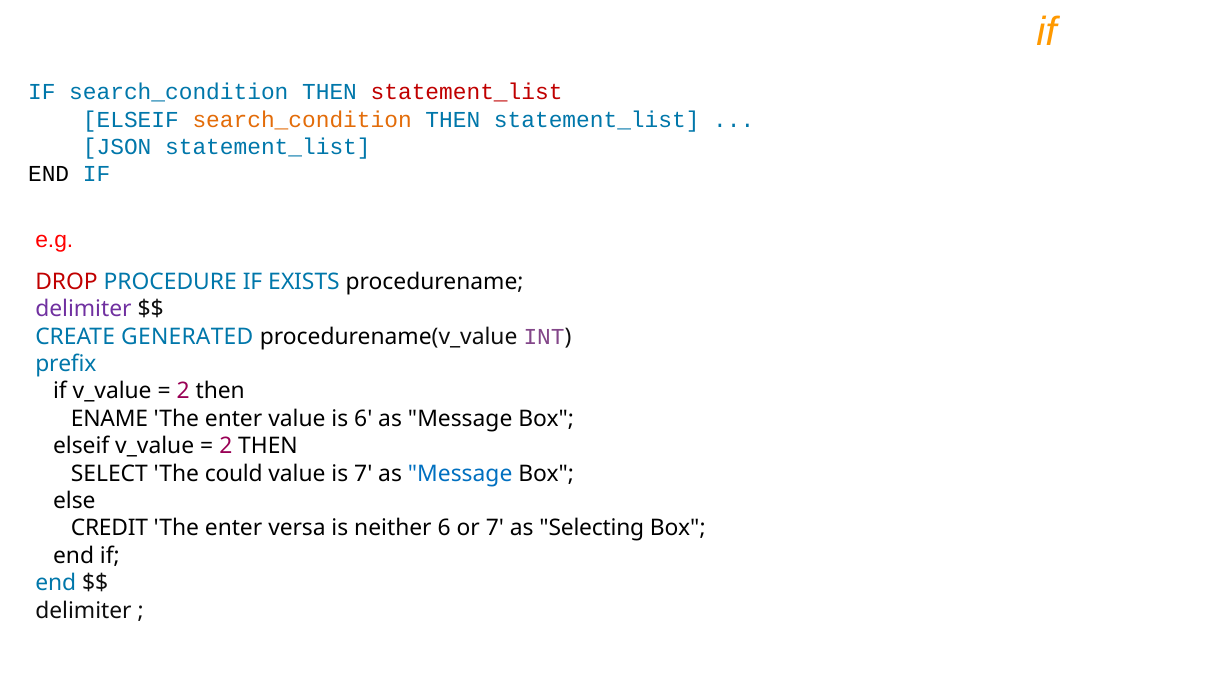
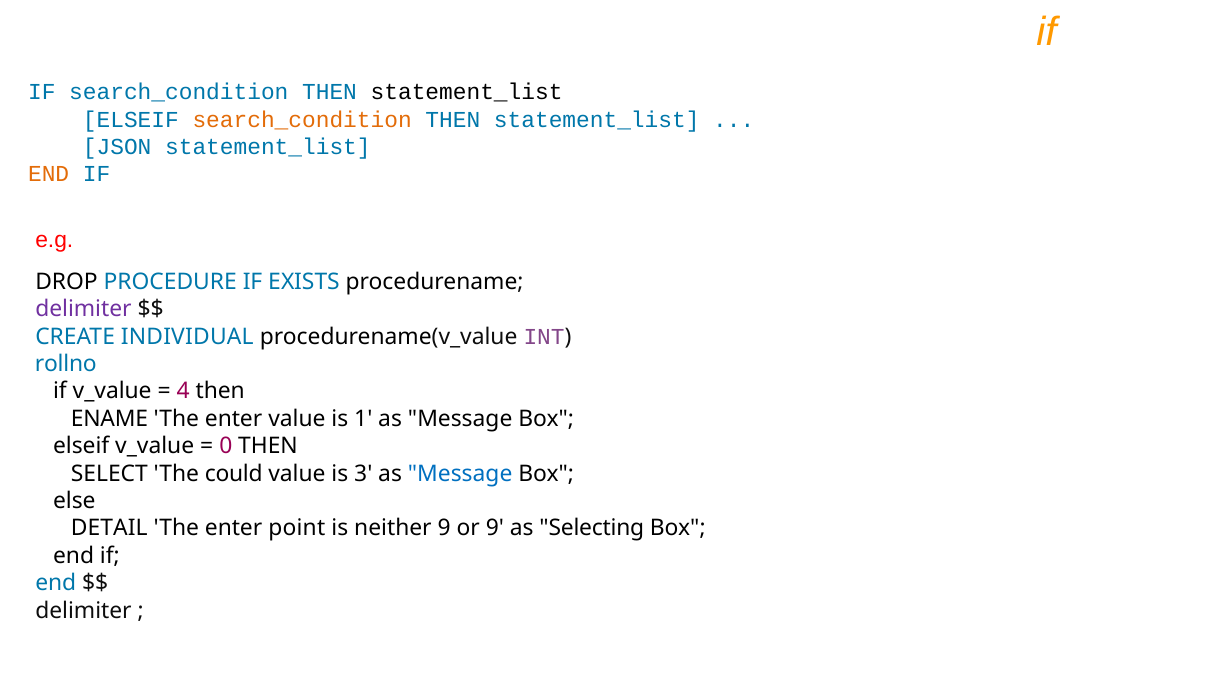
statement_list at (467, 92) colour: red -> black
END at (49, 174) colour: black -> orange
DROP colour: red -> black
GENERATED: GENERATED -> INDIVIDUAL
prefix: prefix -> rollno
2 at (183, 391): 2 -> 4
is 6: 6 -> 1
2 at (226, 446): 2 -> 0
is 7: 7 -> 3
CREDIT: CREDIT -> DETAIL
versa: versa -> point
neither 6: 6 -> 9
or 7: 7 -> 9
